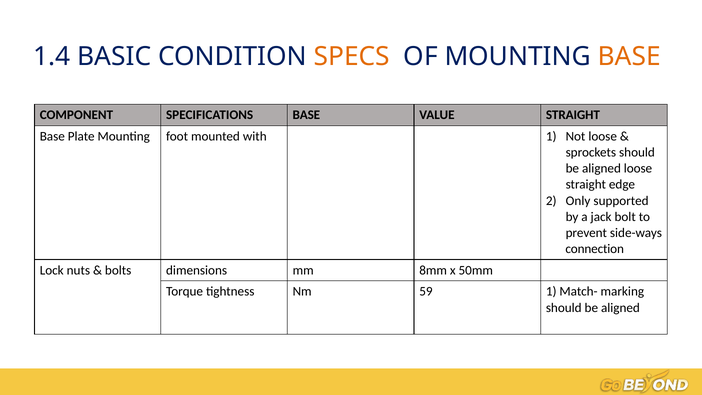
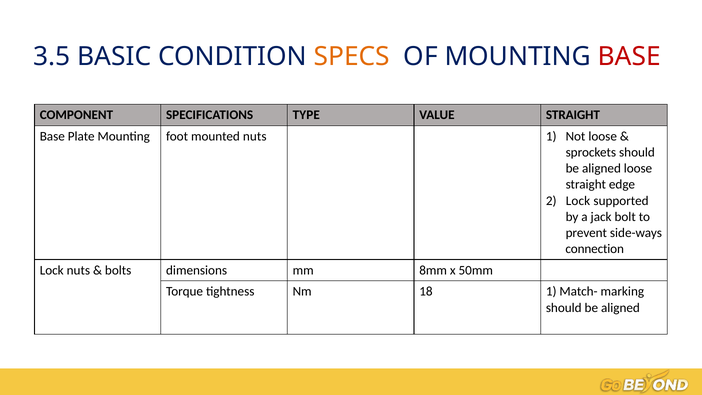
1.4: 1.4 -> 3.5
BASE at (629, 56) colour: orange -> red
SPECIFICATIONS BASE: BASE -> TYPE
mounted with: with -> nuts
Only at (578, 201): Only -> Lock
59: 59 -> 18
